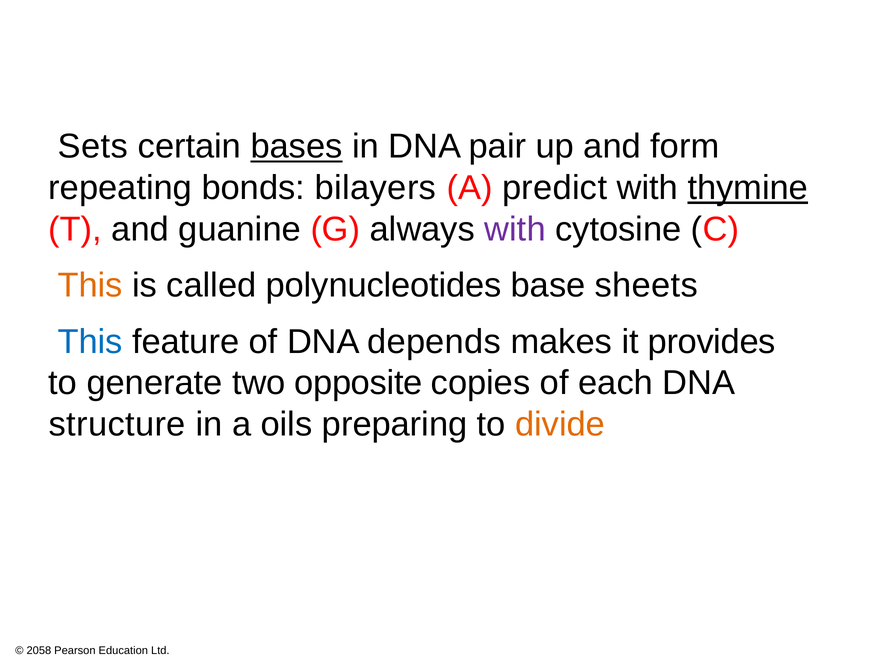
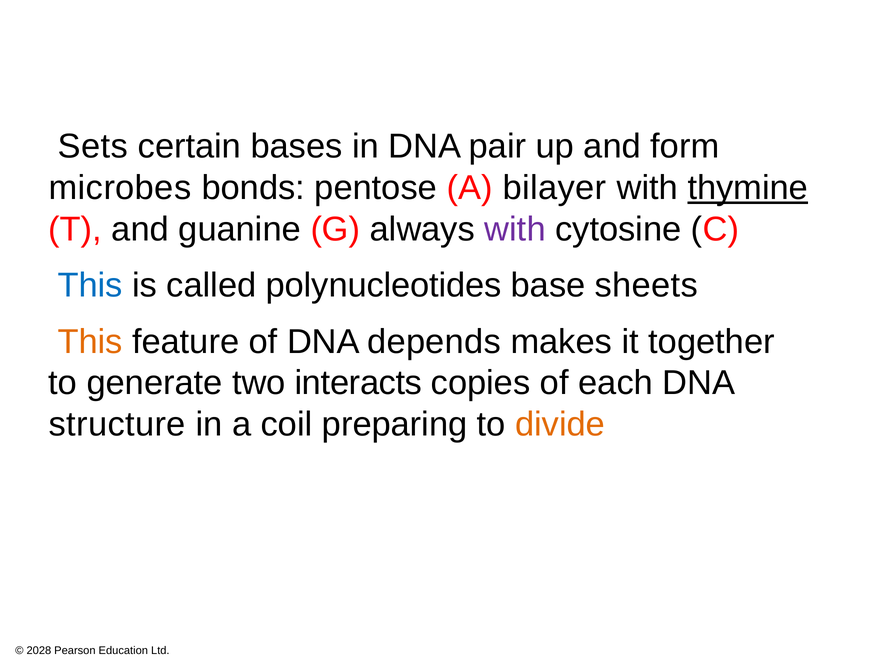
bases underline: present -> none
repeating: repeating -> microbes
bilayers: bilayers -> pentose
predict: predict -> bilayer
This at (90, 286) colour: orange -> blue
This at (90, 342) colour: blue -> orange
provides: provides -> together
opposite: opposite -> interacts
oils: oils -> coil
2058: 2058 -> 2028
